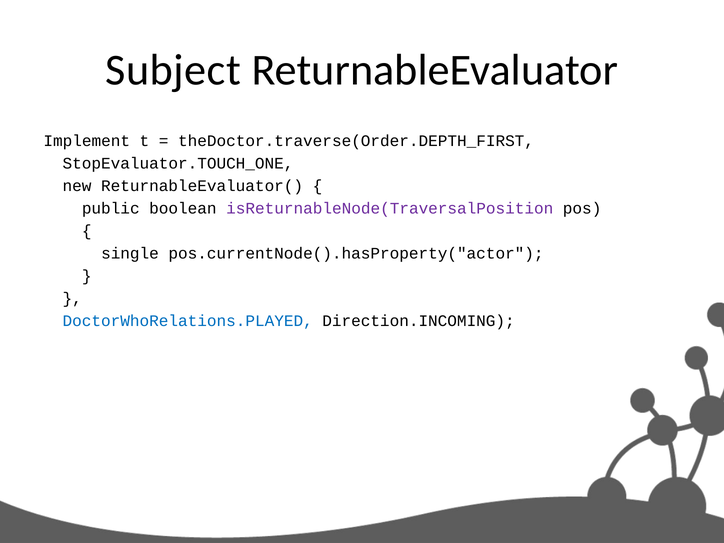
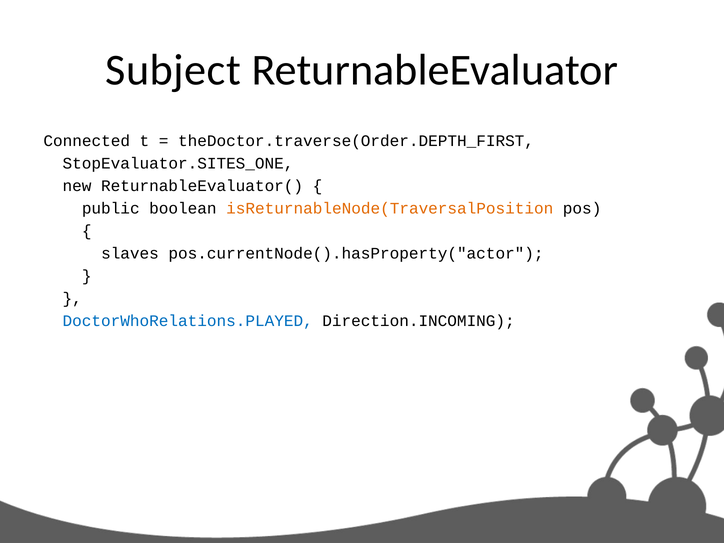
Implement: Implement -> Connected
StopEvaluator.TOUCH_ONE: StopEvaluator.TOUCH_ONE -> StopEvaluator.SITES_ONE
isReturnableNode(TraversalPosition colour: purple -> orange
single: single -> slaves
